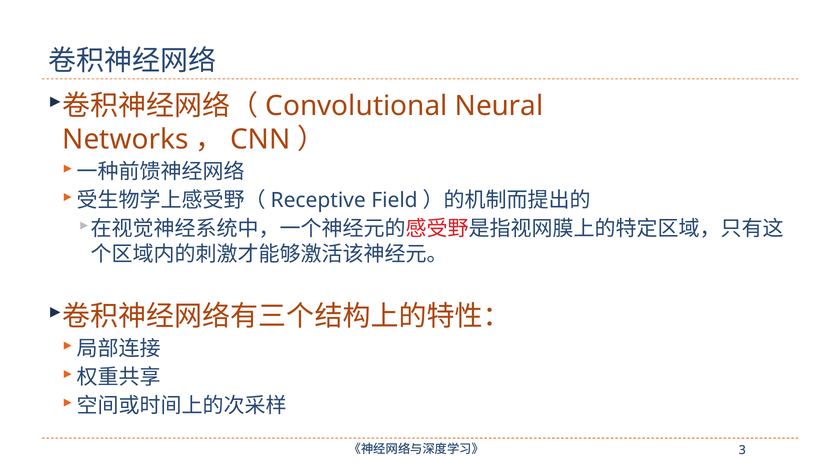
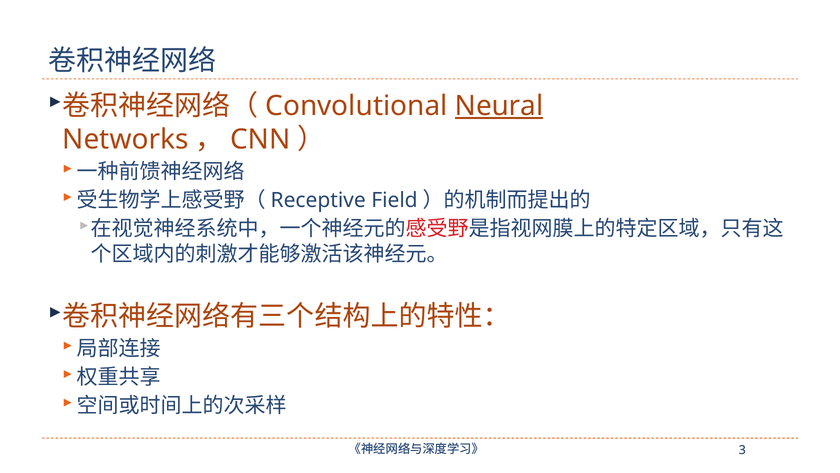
Neural underline: none -> present
